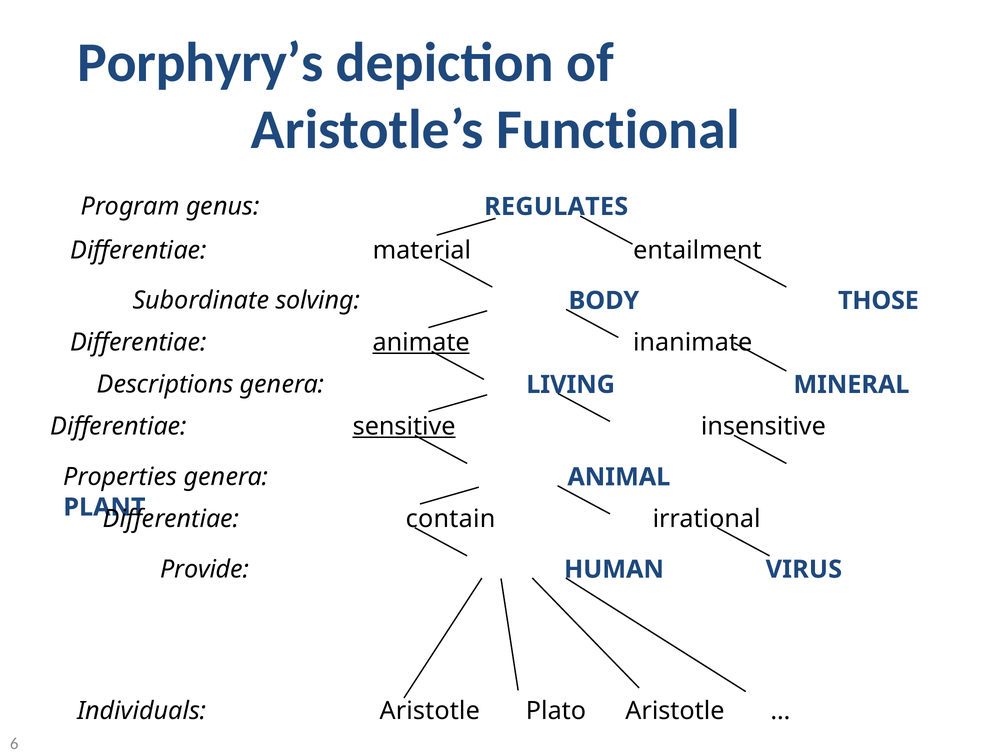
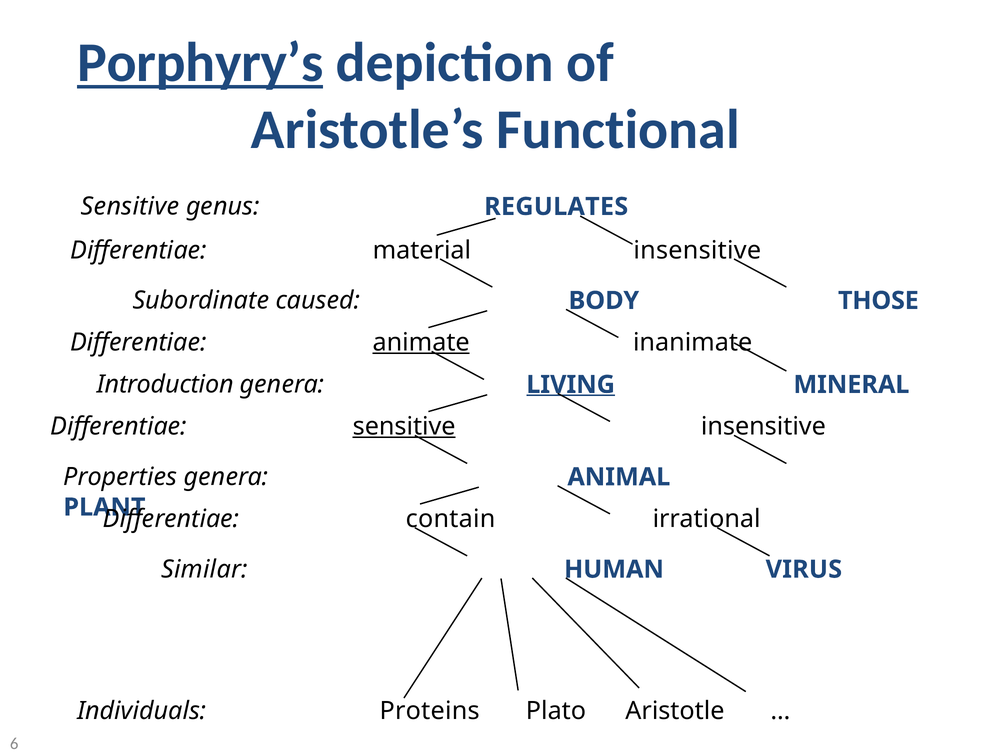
Porphyry’s underline: none -> present
Program at (130, 207): Program -> Sensitive
material entailment: entailment -> insensitive
solving: solving -> caused
Descriptions: Descriptions -> Introduction
LIVING underline: none -> present
Provide: Provide -> Similar
Individuals Aristotle: Aristotle -> Proteins
